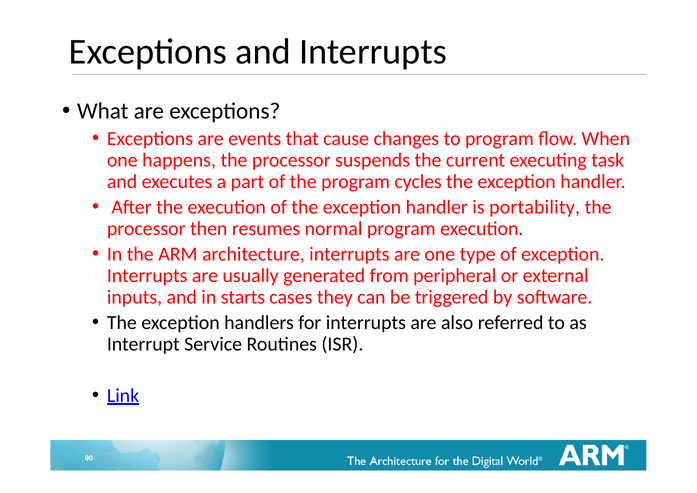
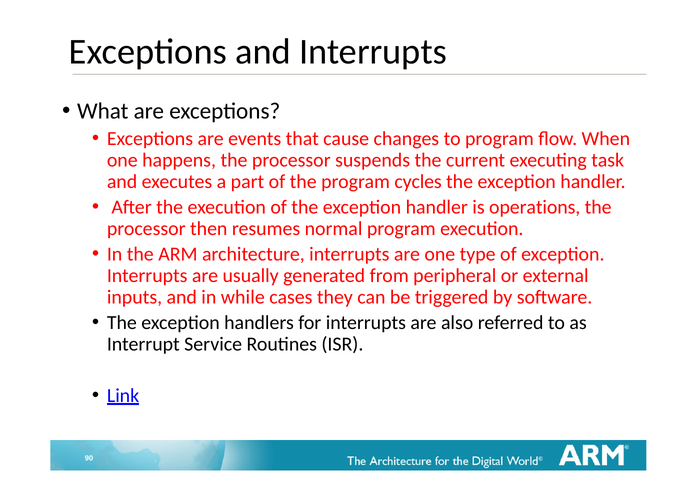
portability: portability -> operations
starts: starts -> while
